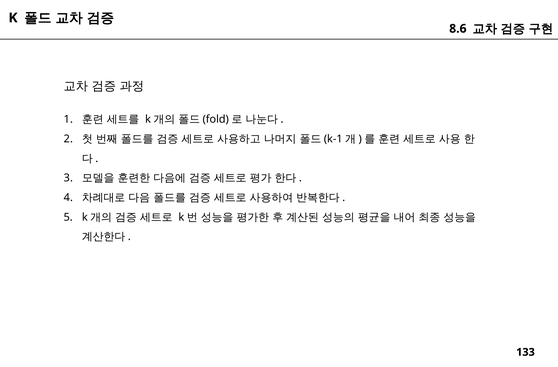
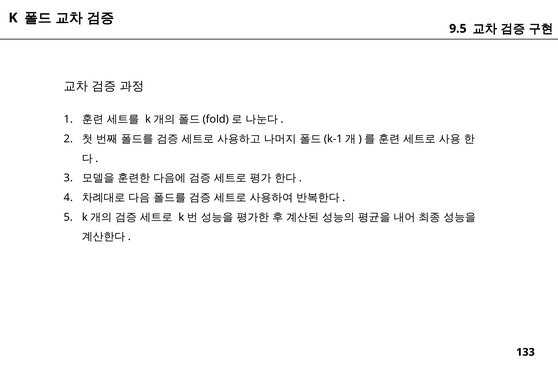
8.6: 8.6 -> 9.5
